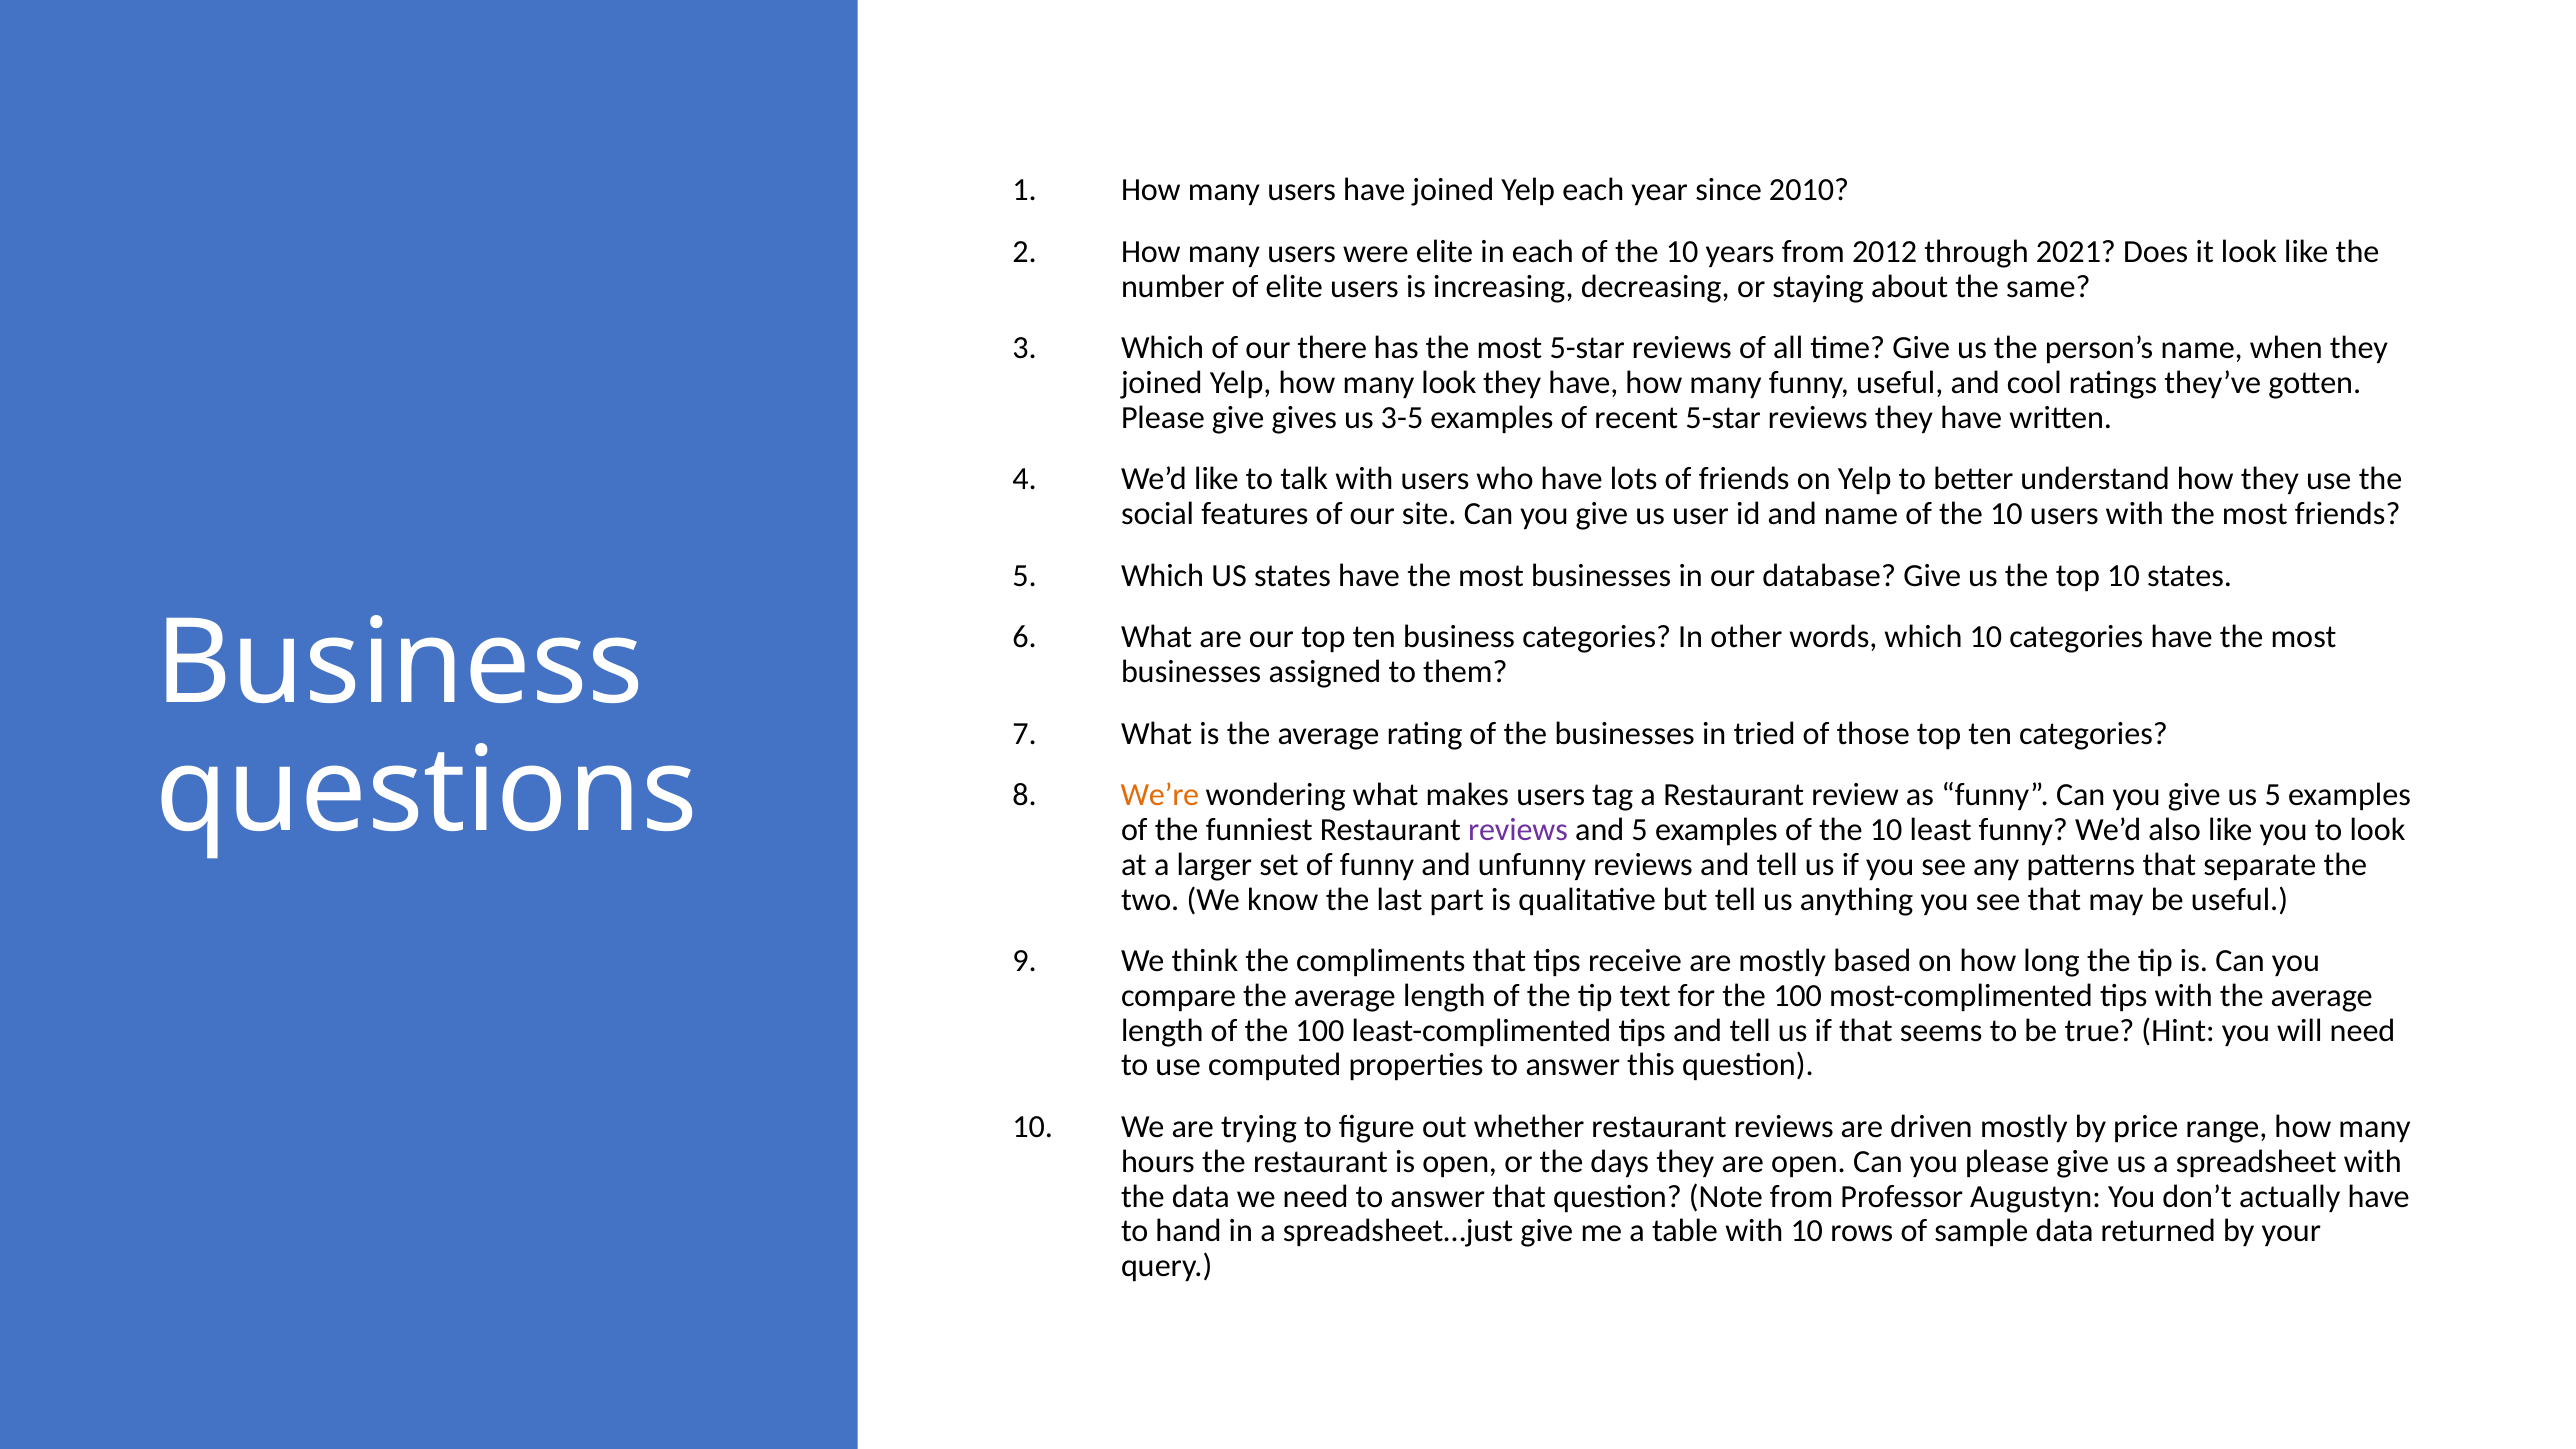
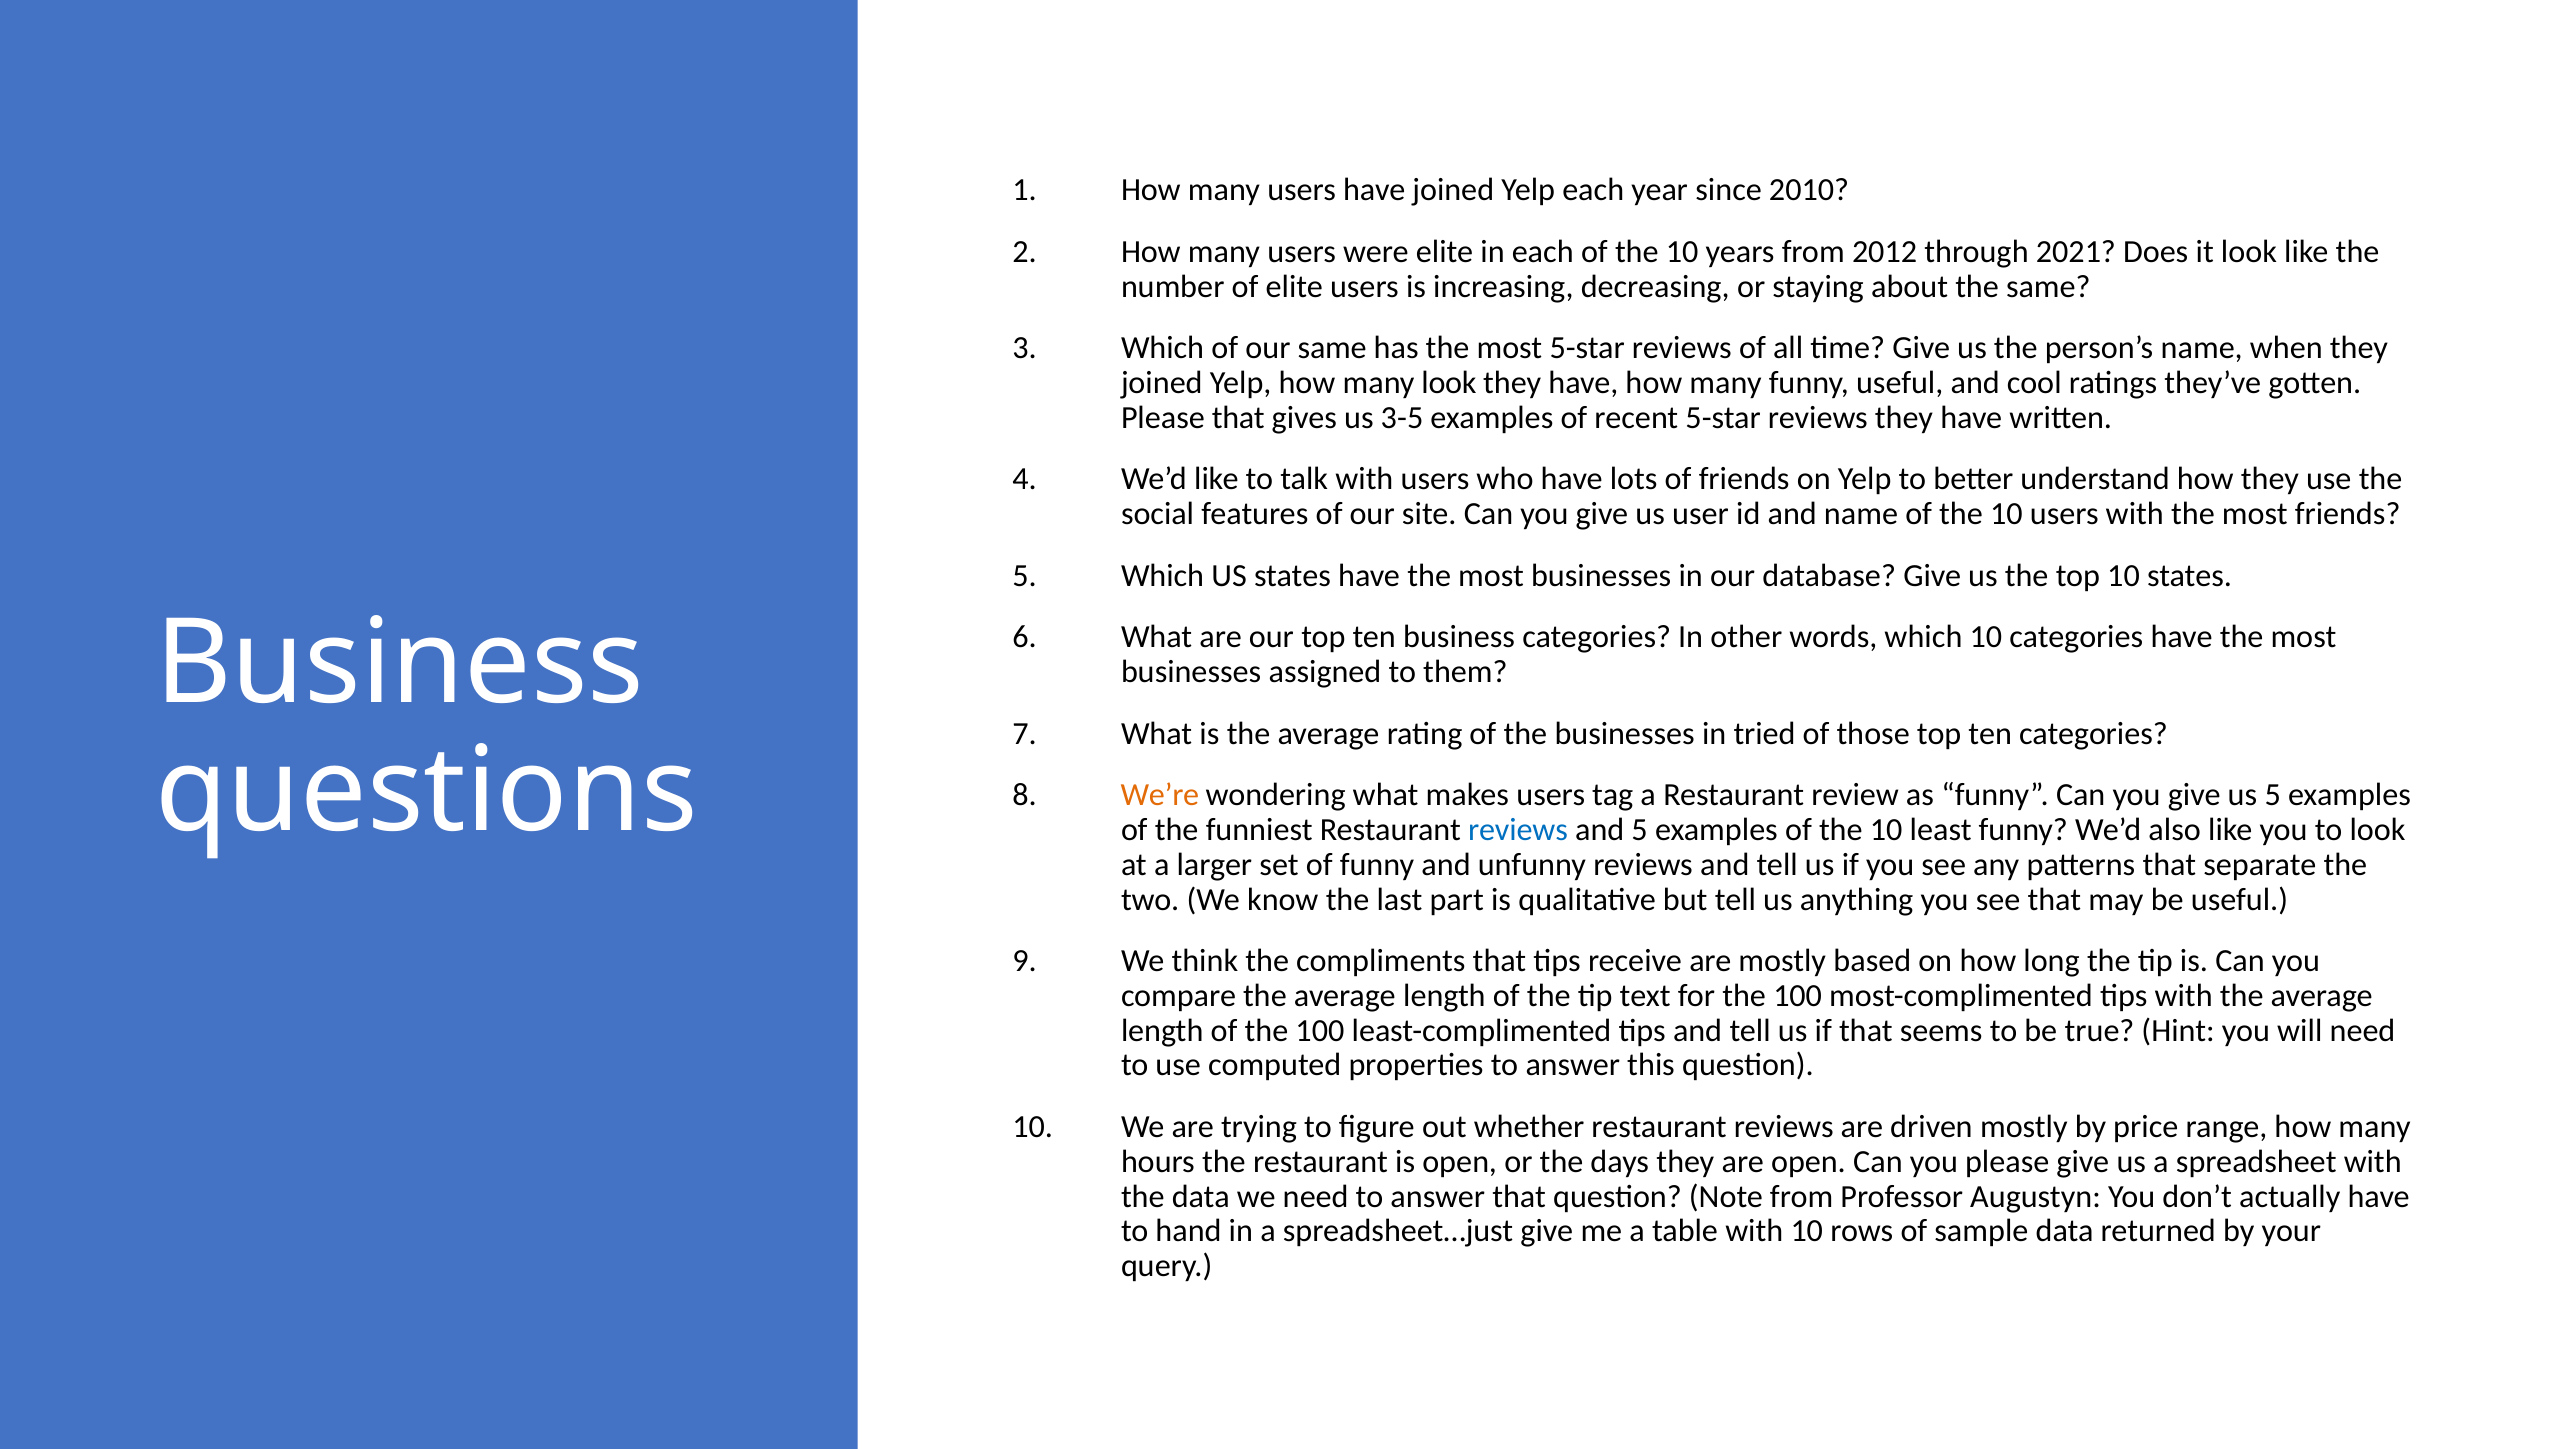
our there: there -> same
give at (1238, 418): give -> that
reviews at (1518, 830) colour: purple -> blue
